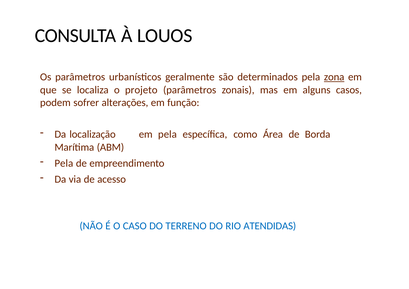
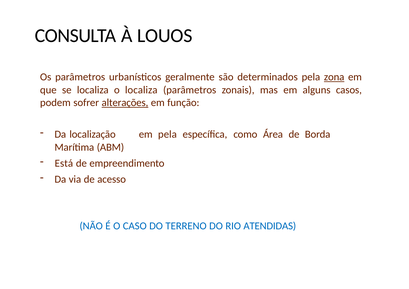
o projeto: projeto -> localiza
alterações underline: none -> present
Pela at (64, 163): Pela -> Está
